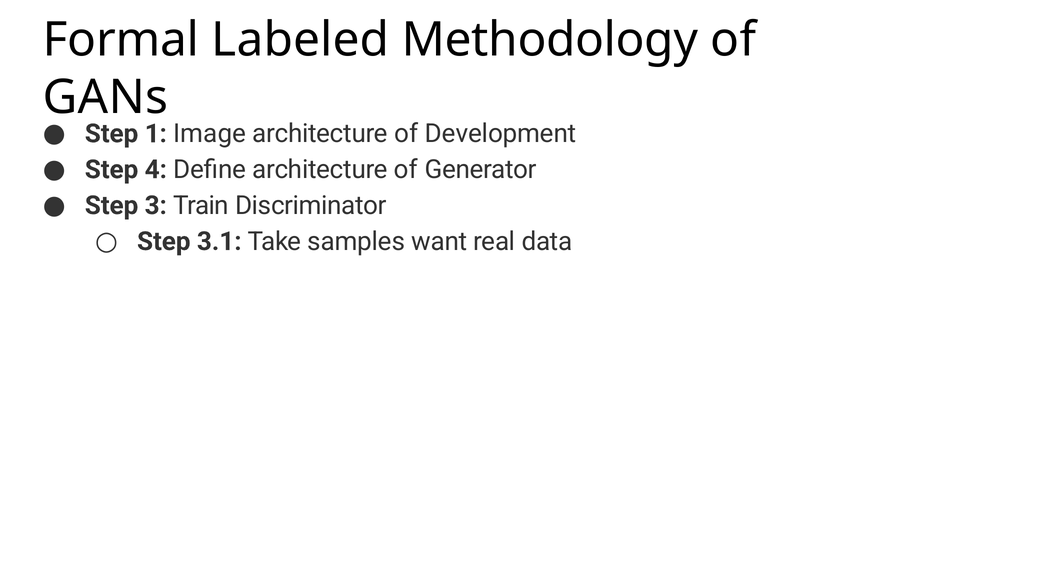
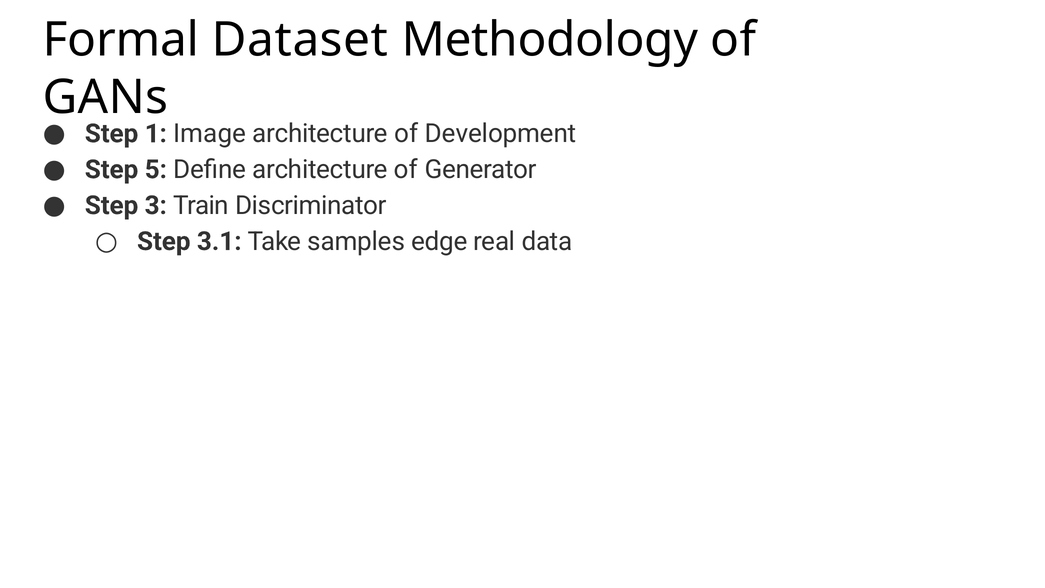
Labeled: Labeled -> Dataset
4: 4 -> 5
want: want -> edge
